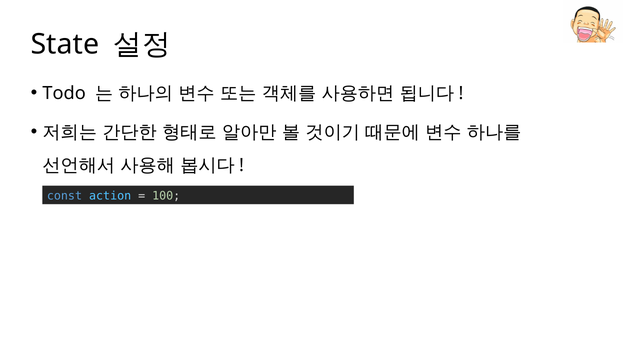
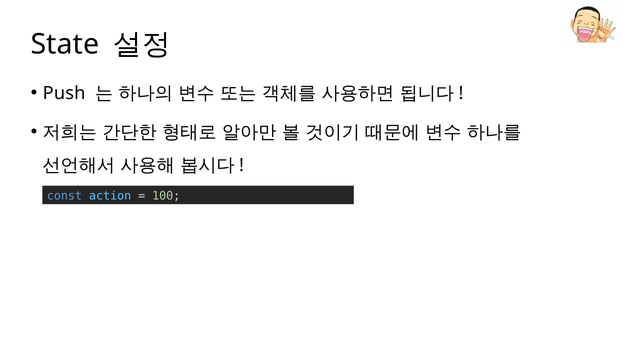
Todo: Todo -> Push
